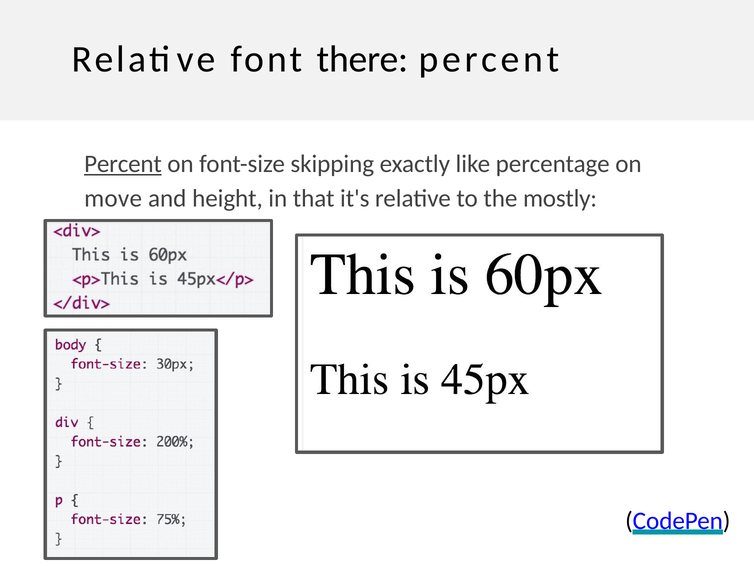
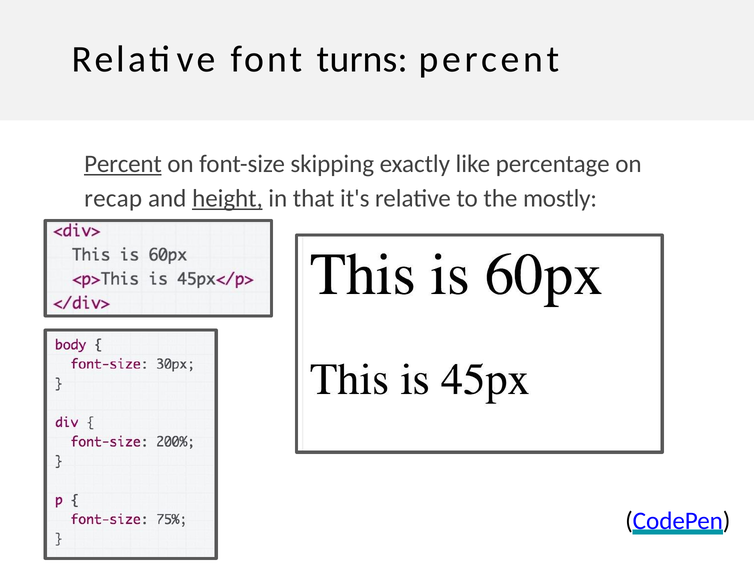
there: there -> turns
move: move -> recap
height underline: none -> present
